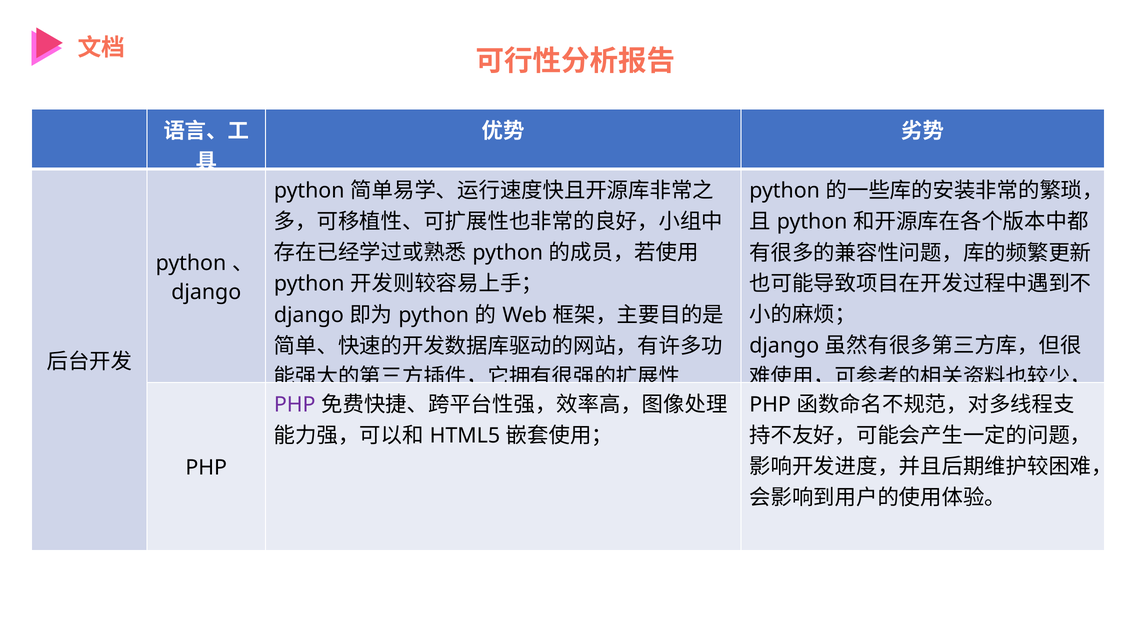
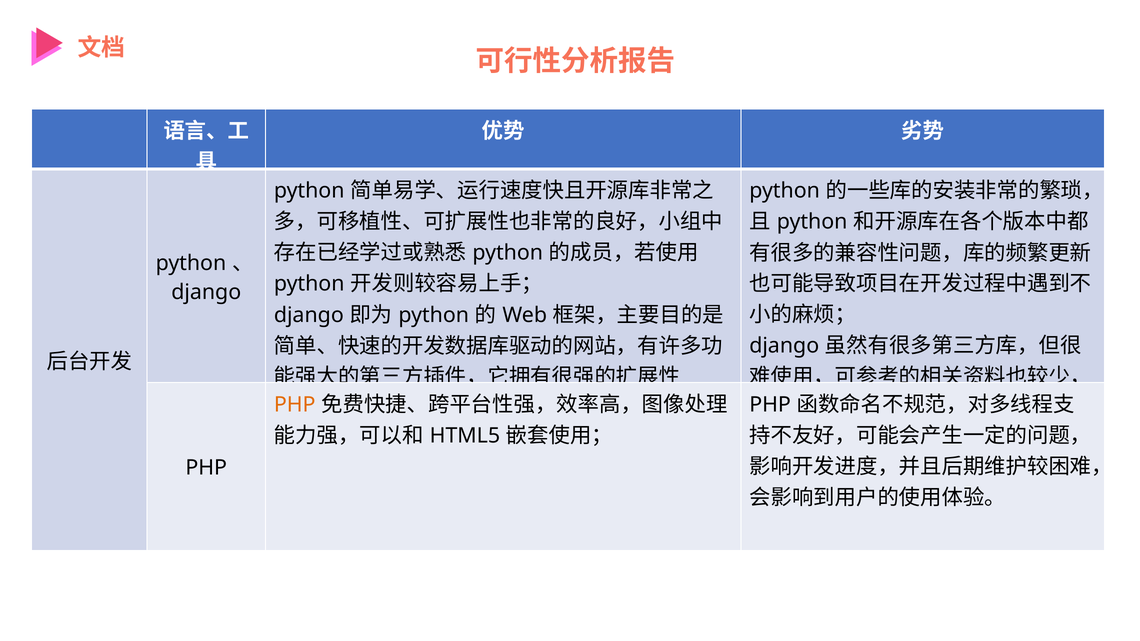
PHP at (295, 405) colour: purple -> orange
